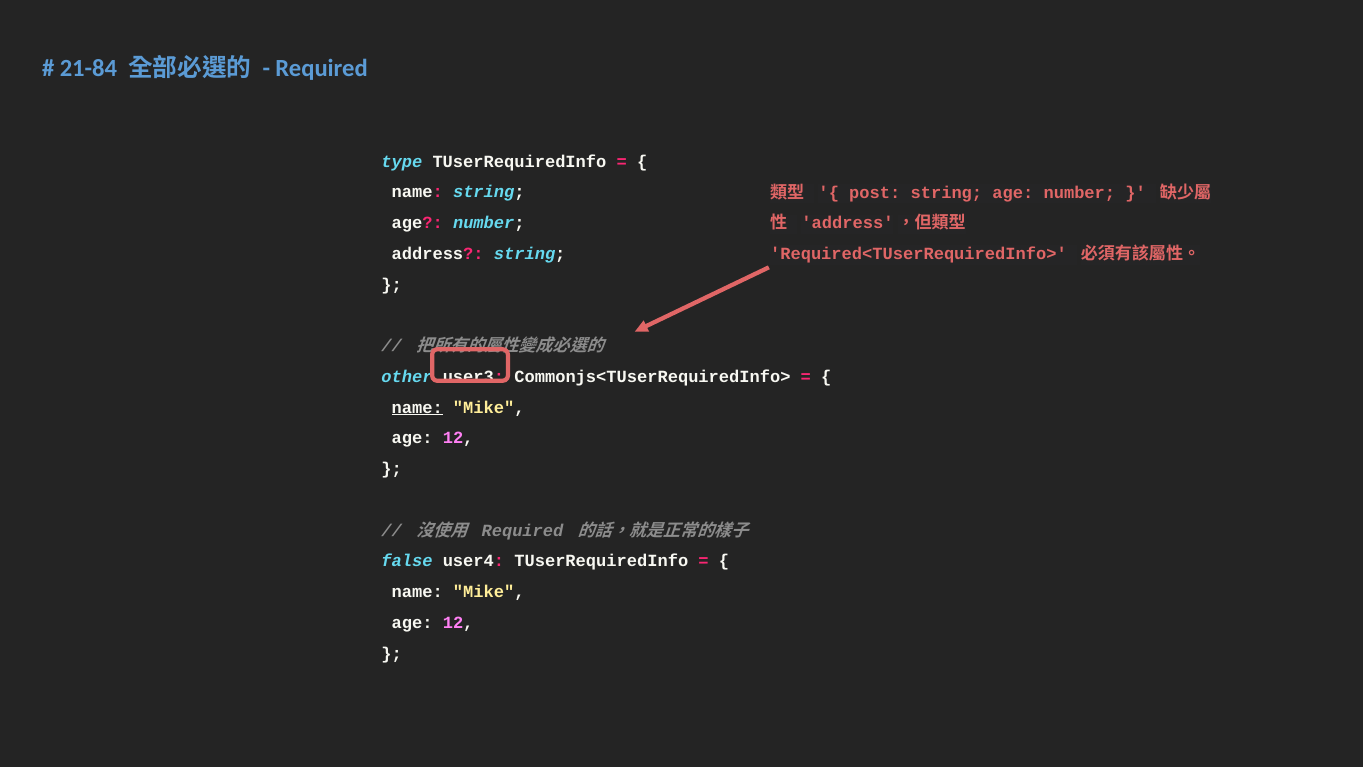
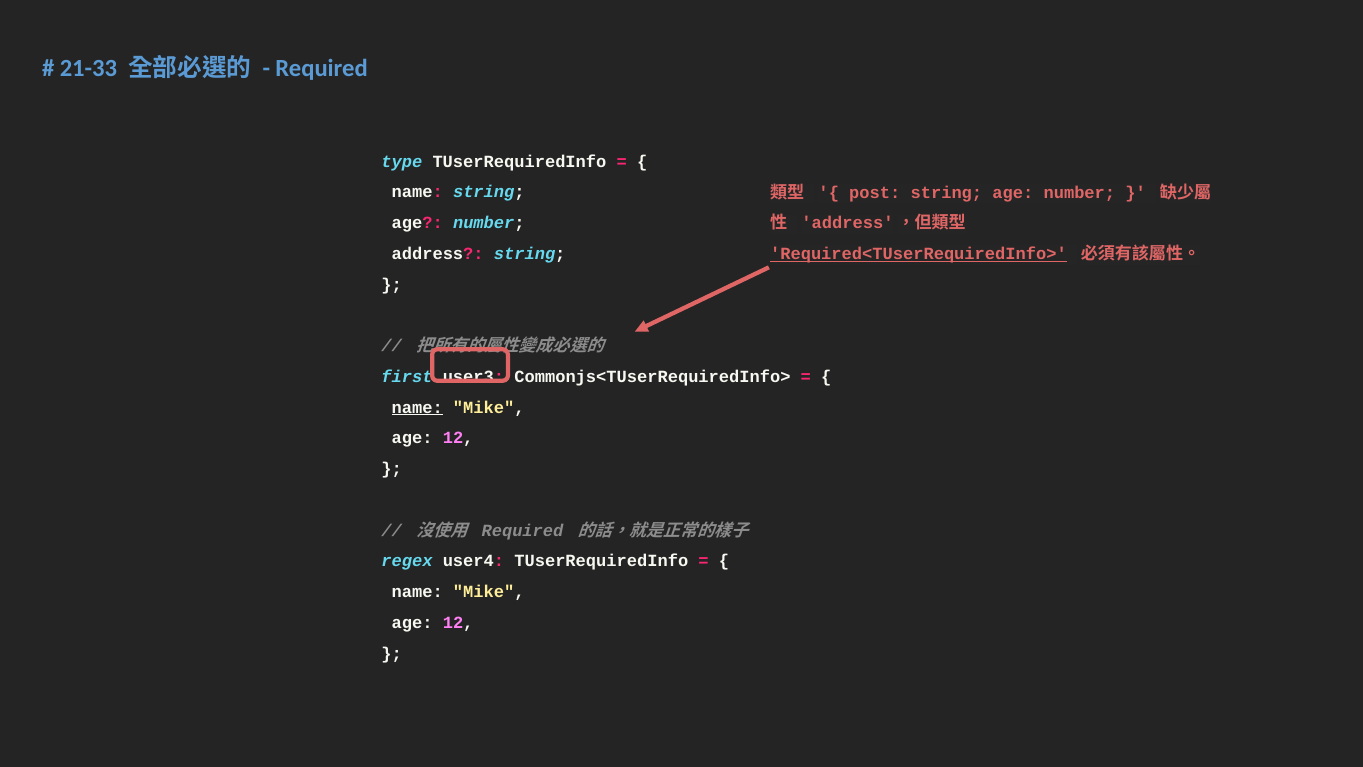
21-84: 21-84 -> 21-33
Required<TUserRequiredInfo> underline: none -> present
other: other -> first
false: false -> regex
